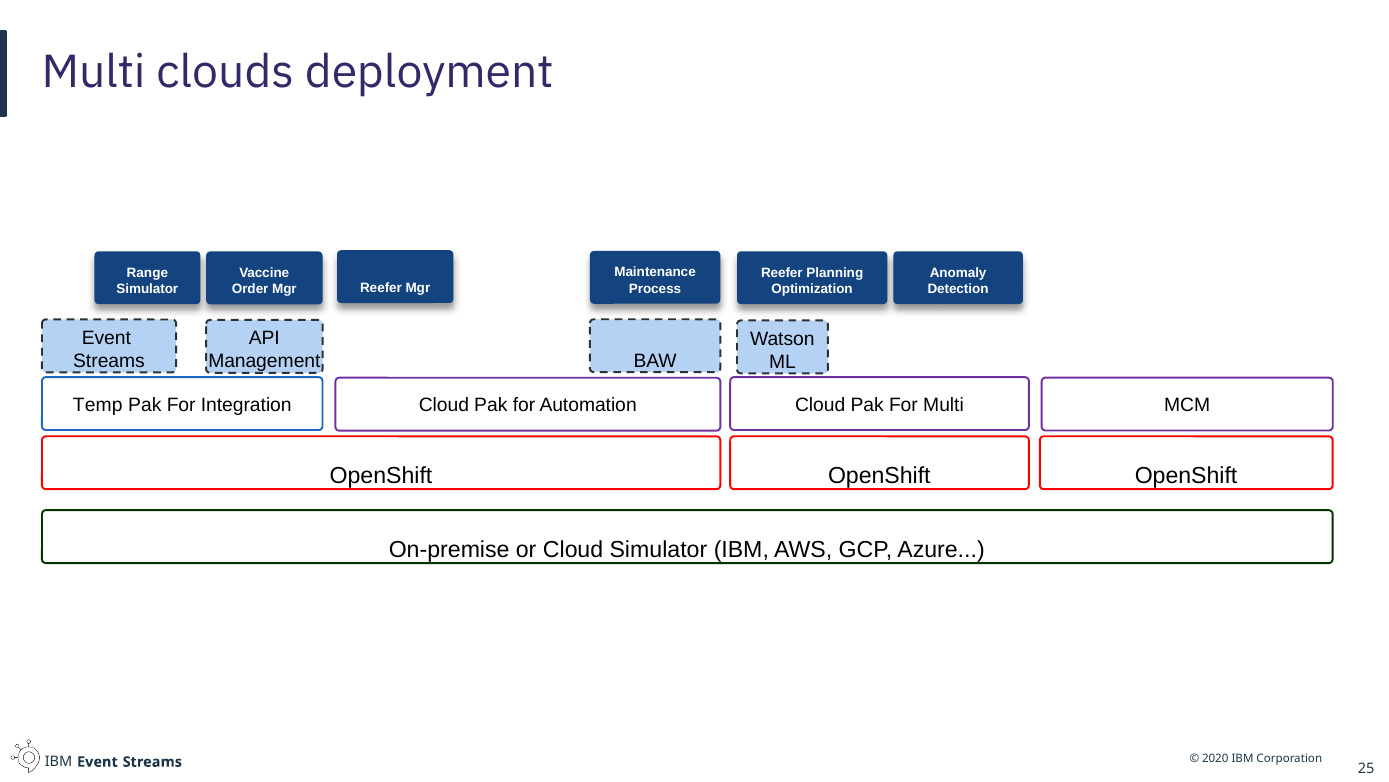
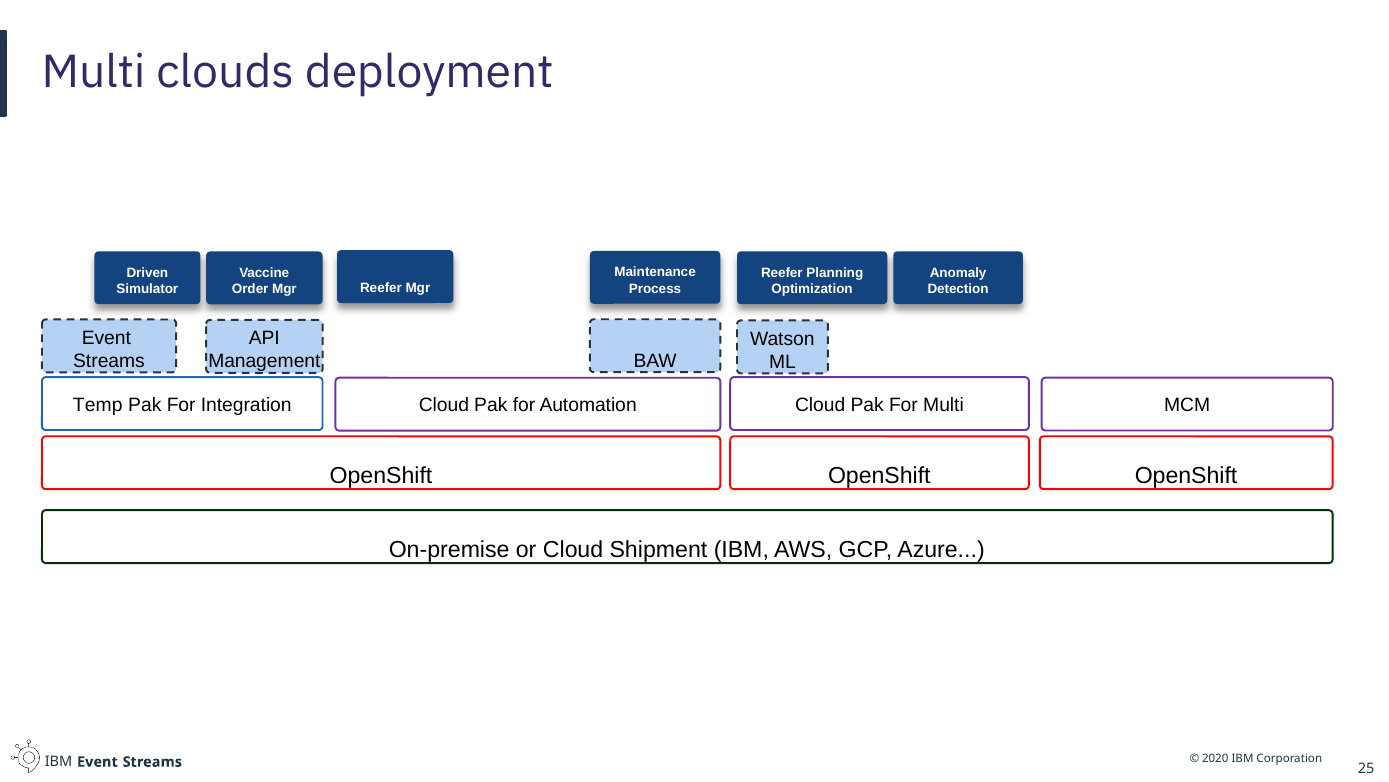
Range: Range -> Driven
Cloud Simulator: Simulator -> Shipment
